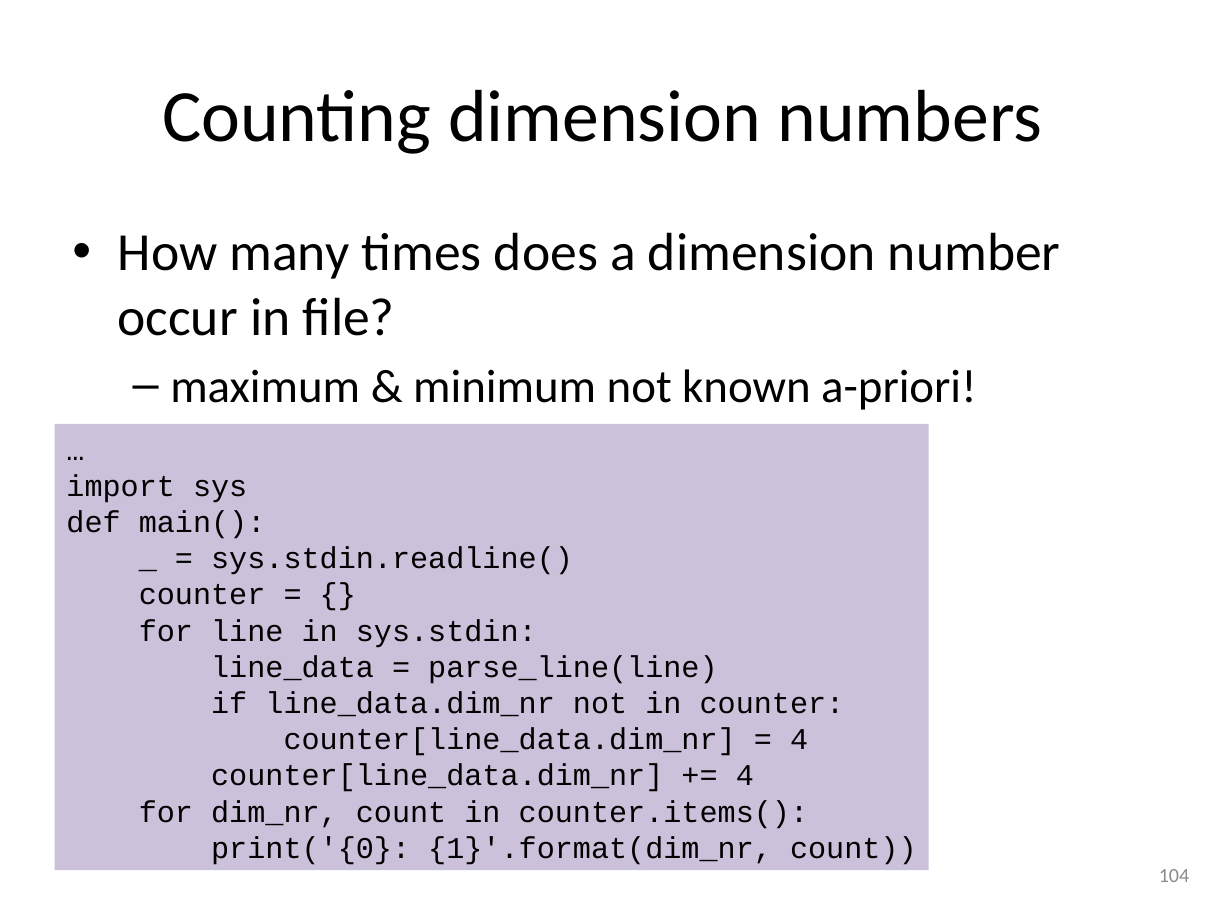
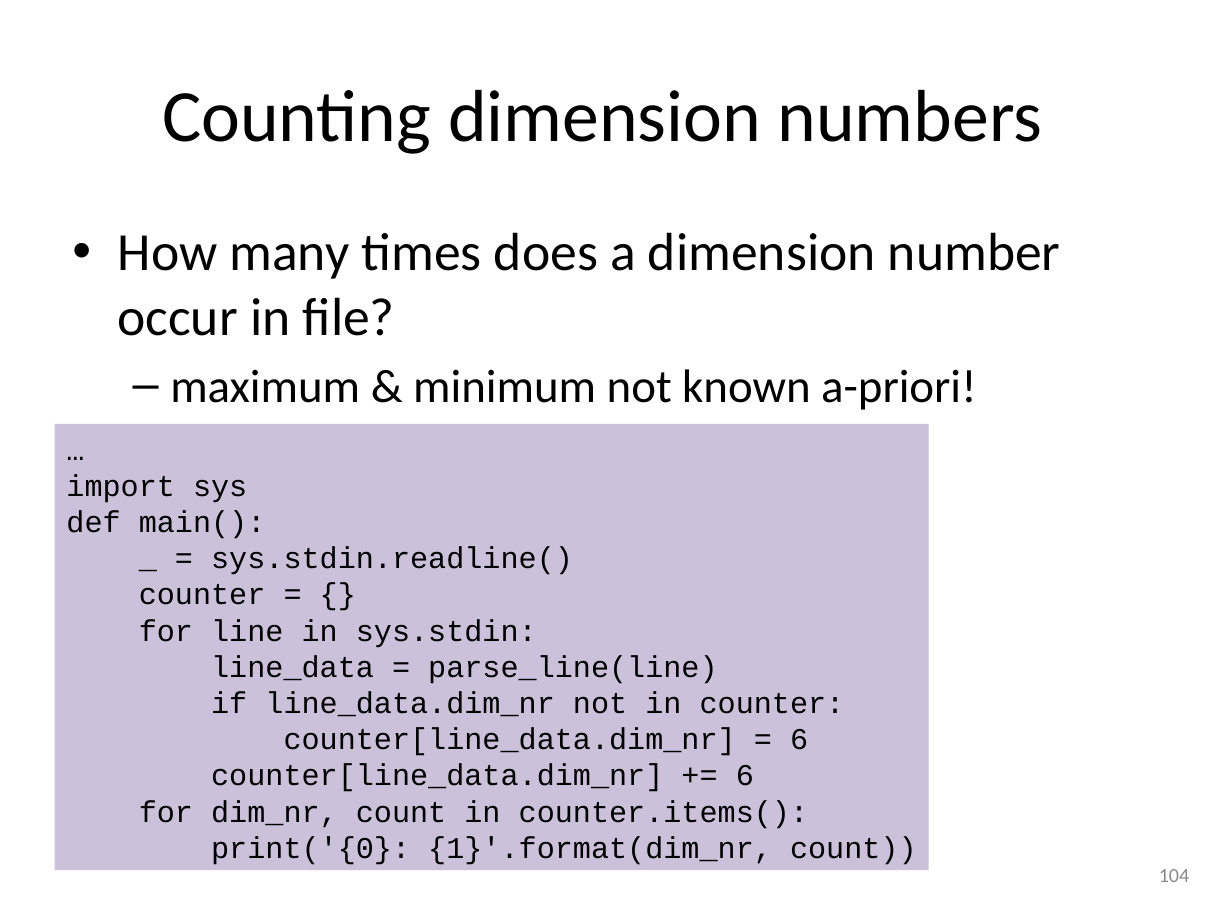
4 at (799, 739): 4 -> 6
4 at (745, 775): 4 -> 6
